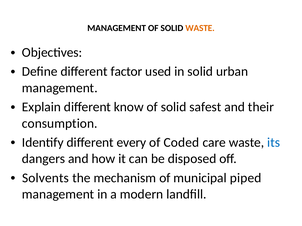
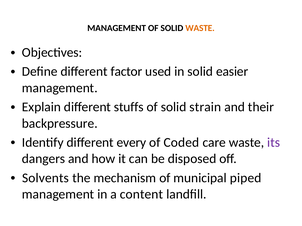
urban: urban -> easier
know: know -> stuffs
safest: safest -> strain
consumption: consumption -> backpressure
its colour: blue -> purple
modern: modern -> content
